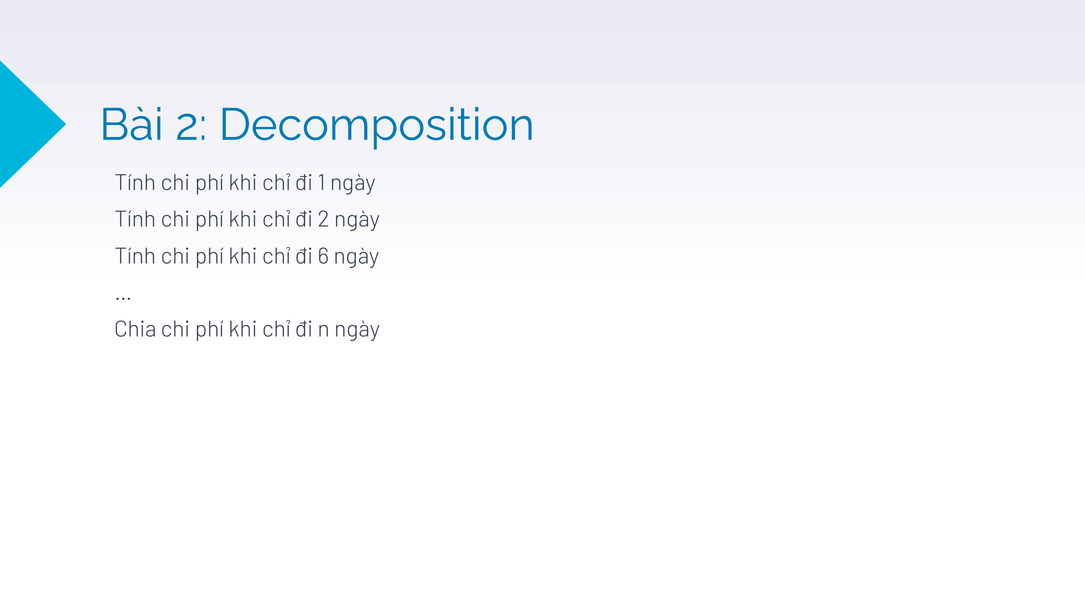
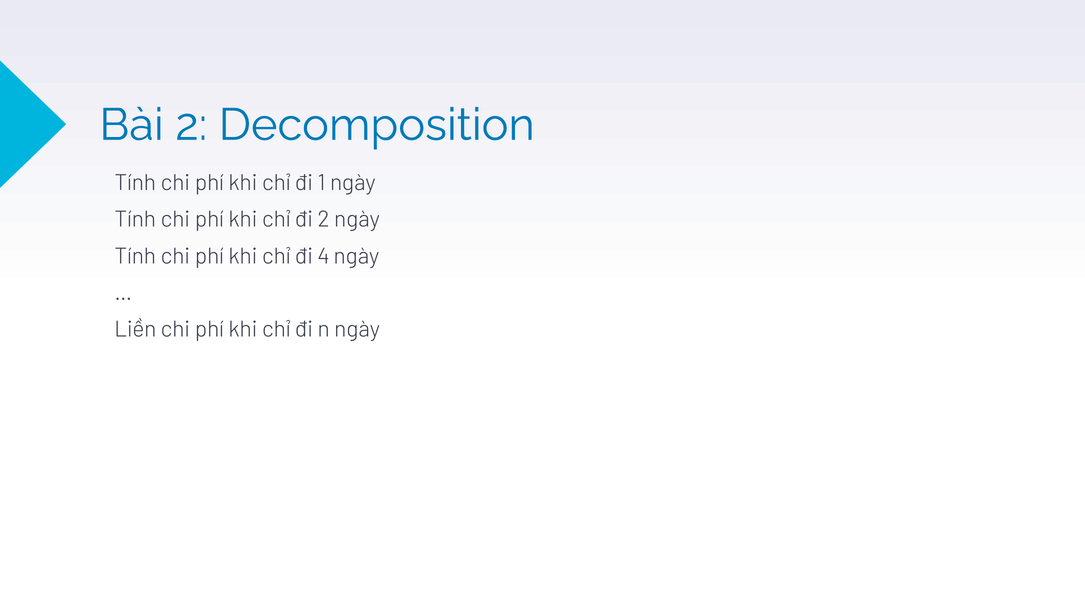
6: 6 -> 4
Chia: Chia -> Liền
